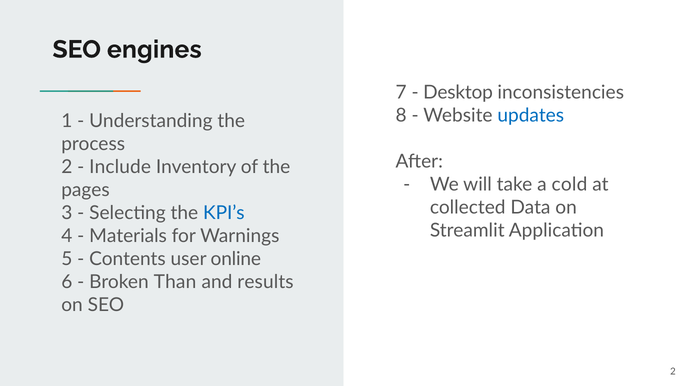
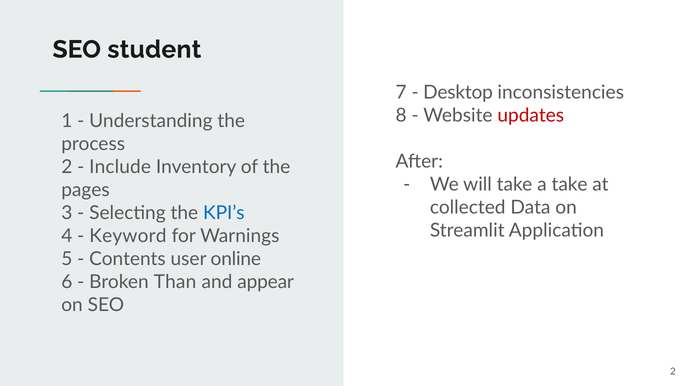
engines: engines -> student
updates colour: blue -> red
a cold: cold -> take
Materials: Materials -> Keyword
results: results -> appear
